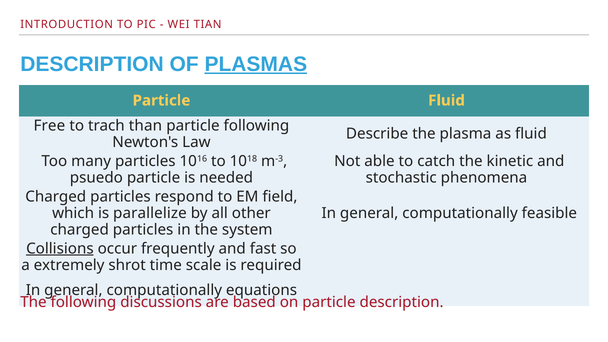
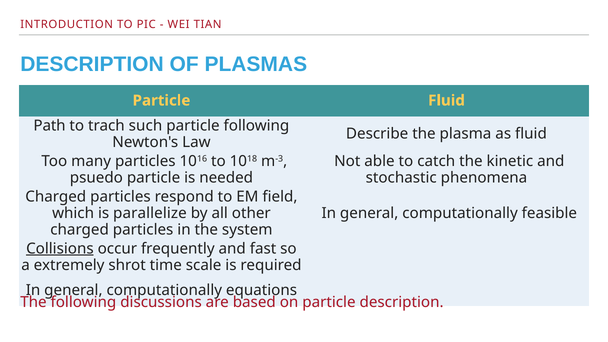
PLASMAS underline: present -> none
Free: Free -> Path
than: than -> such
